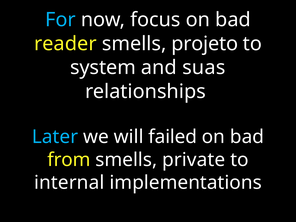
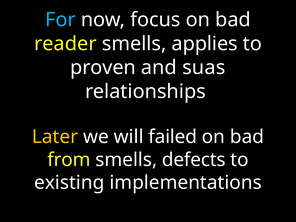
projeto: projeto -> applies
system: system -> proven
Later colour: light blue -> yellow
private: private -> defects
internal: internal -> existing
